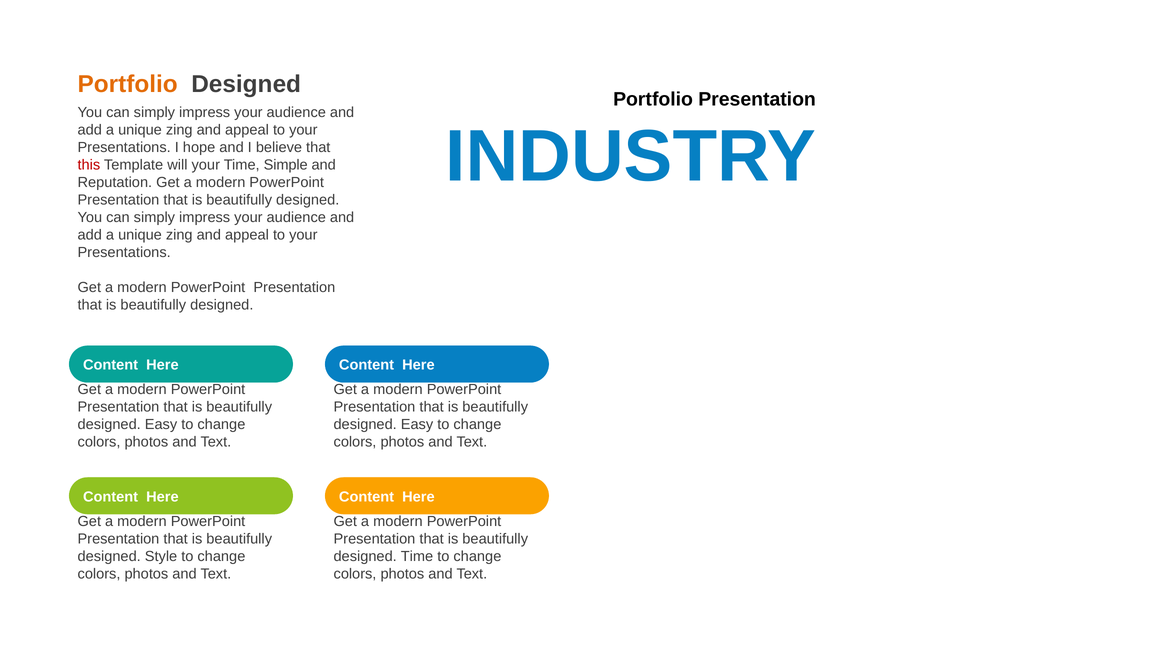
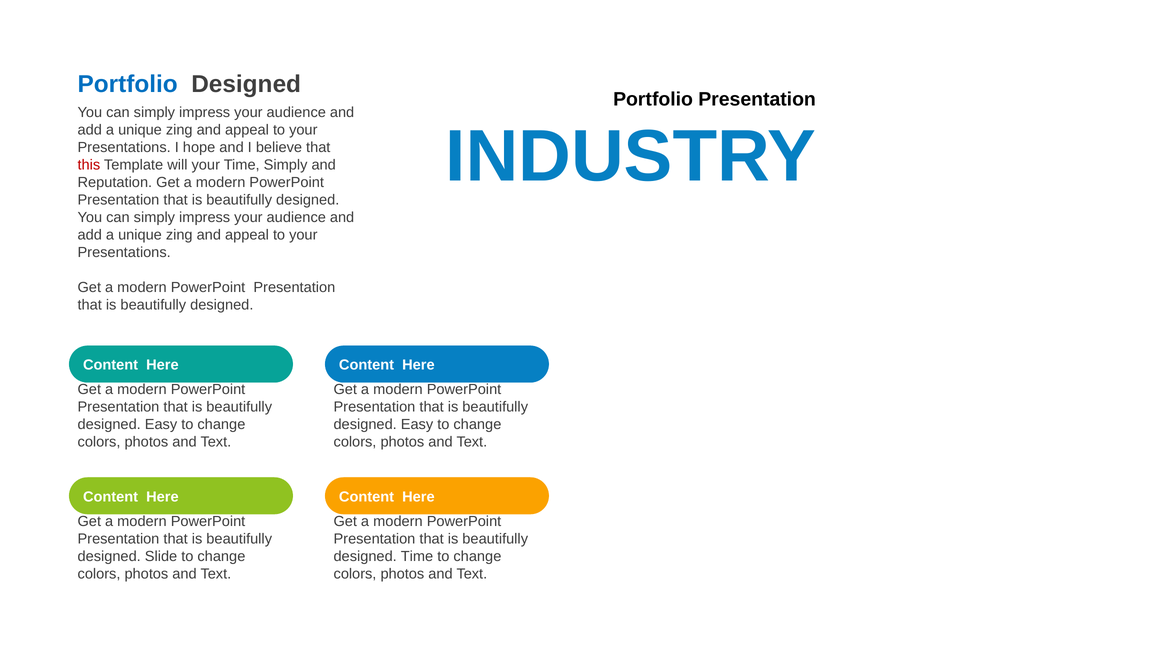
Portfolio at (128, 84) colour: orange -> blue
Time Simple: Simple -> Simply
Style: Style -> Slide
